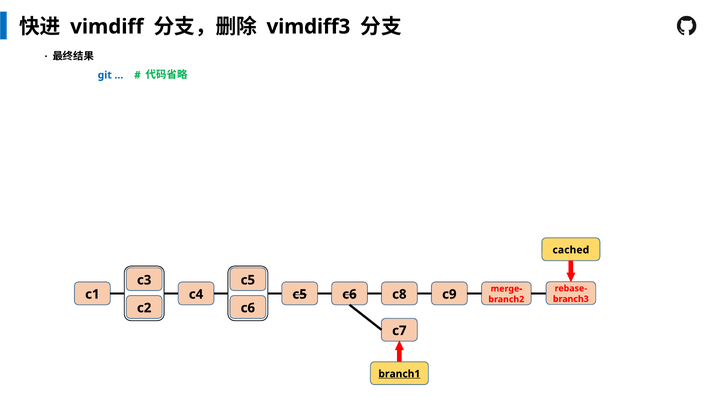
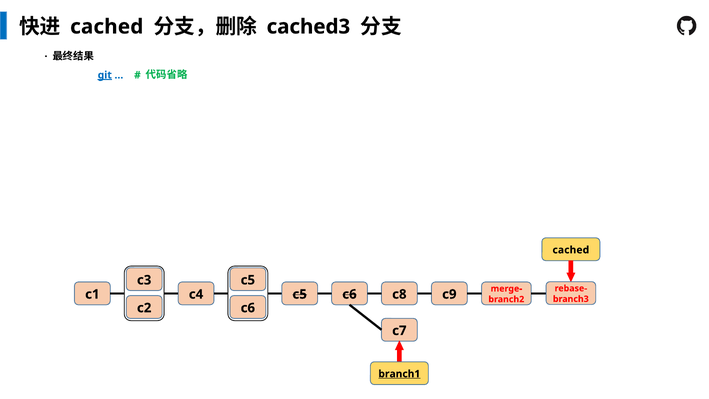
vimdiff at (107, 27): vimdiff -> cached
vimdiff3: vimdiff3 -> cached3
git underline: none -> present
